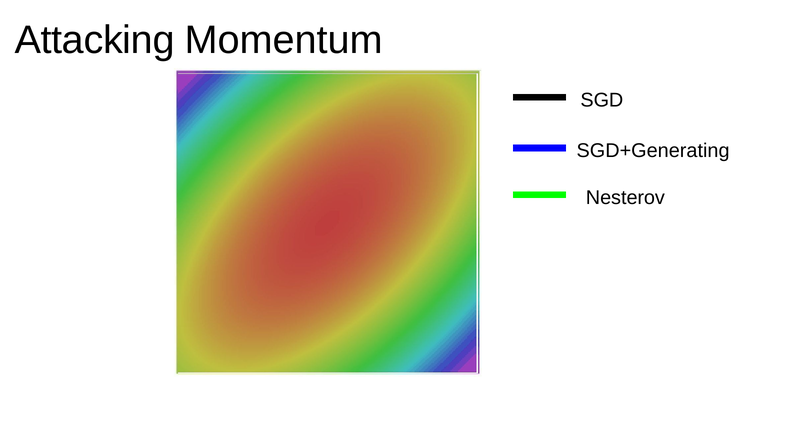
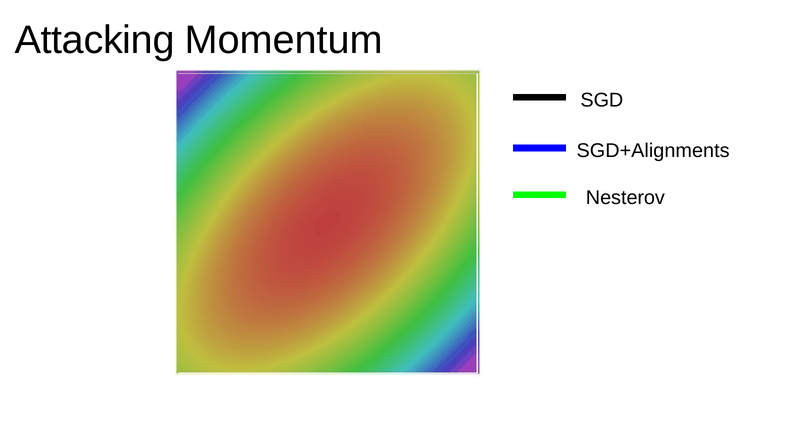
SGD+Generating: SGD+Generating -> SGD+Alignments
